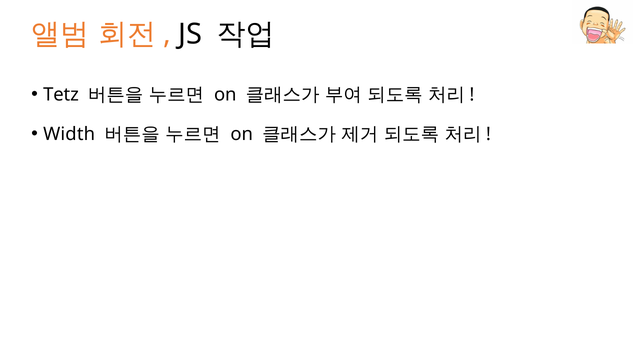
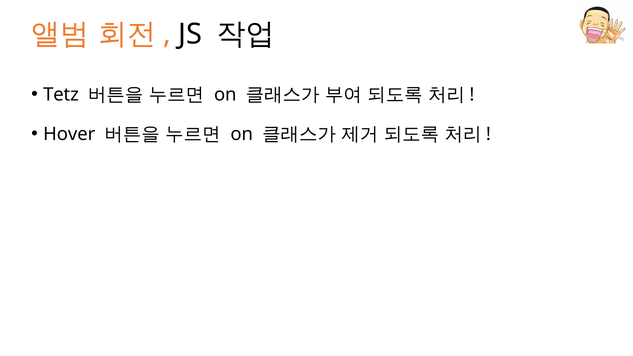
Width: Width -> Hover
